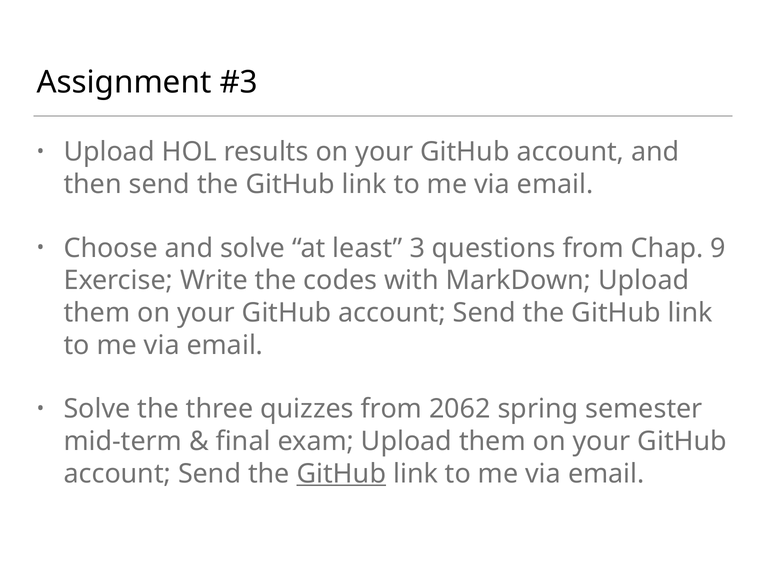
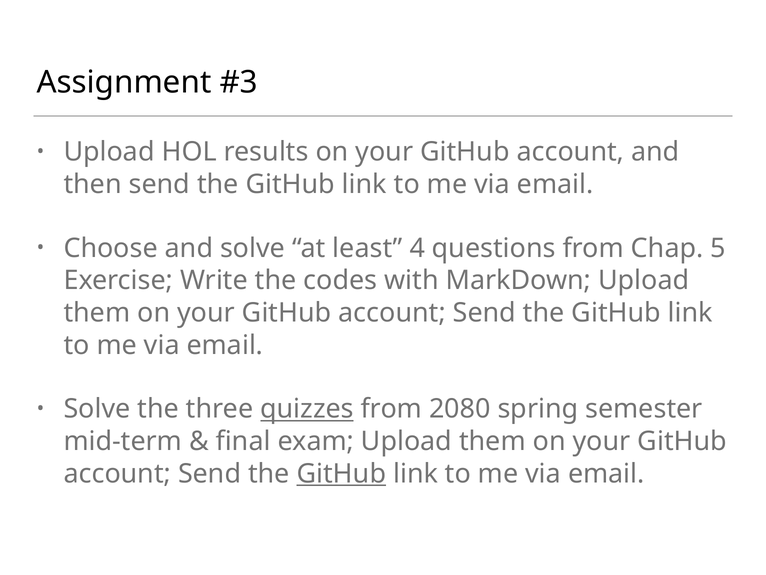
3: 3 -> 4
9: 9 -> 5
quizzes underline: none -> present
2062: 2062 -> 2080
